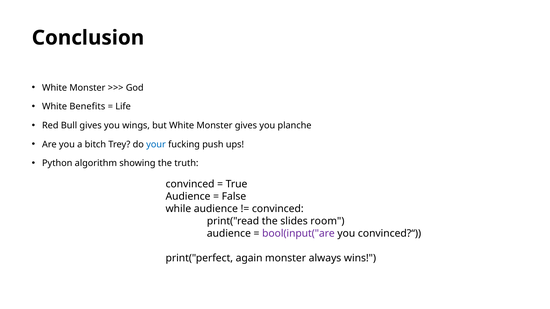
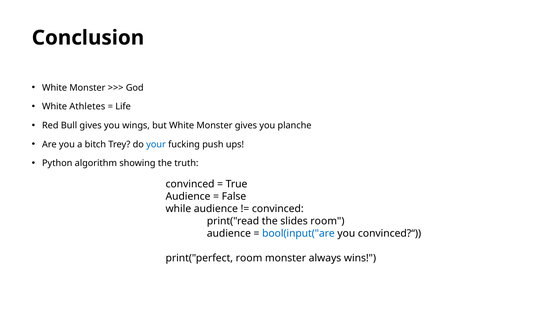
Benefits: Benefits -> Athletes
bool(input("are colour: purple -> blue
print("perfect again: again -> room
